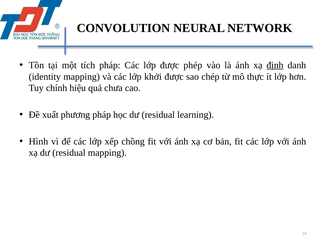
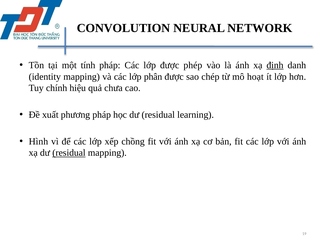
tích: tích -> tính
khởi: khởi -> phân
thực: thực -> hoạt
residual at (69, 153) underline: none -> present
